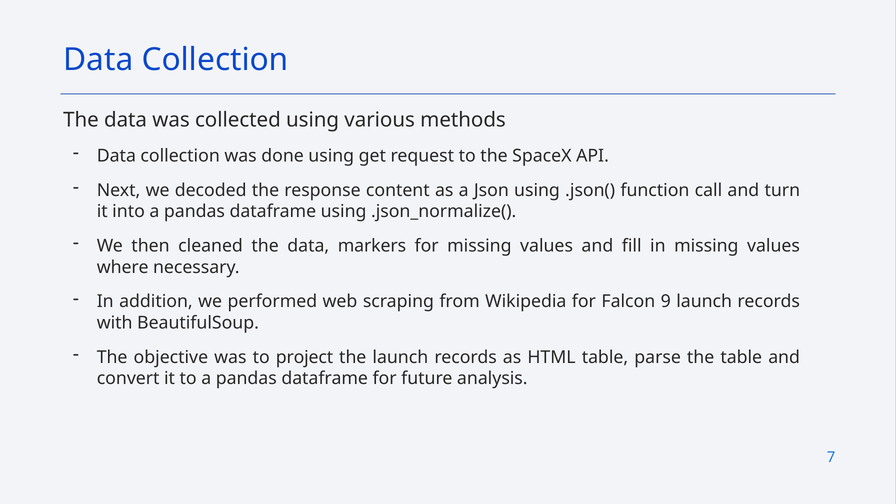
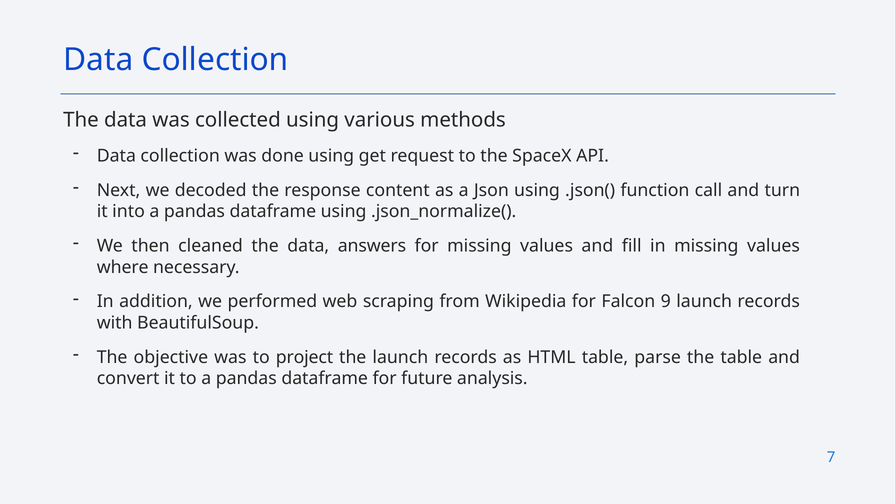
markers: markers -> answers
